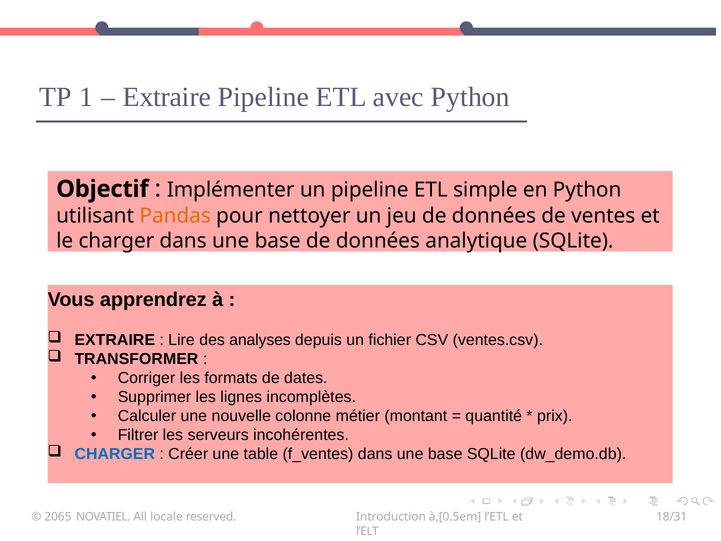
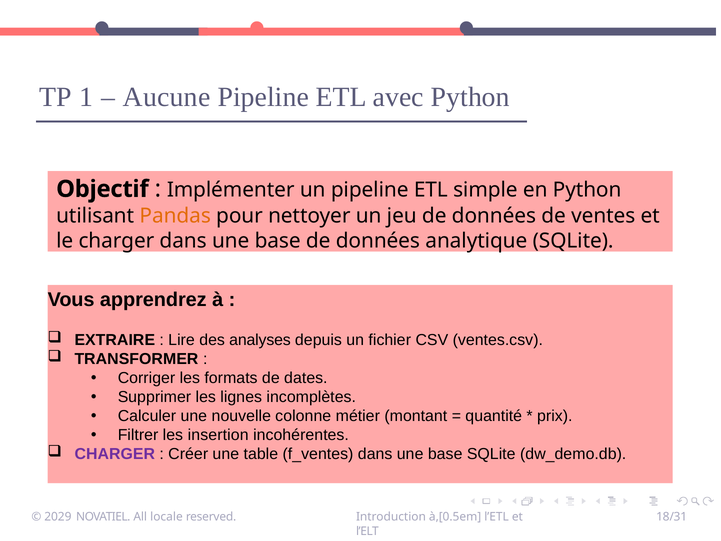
Extraire at (167, 97): Extraire -> Aucune
serveurs: serveurs -> insertion
CHARGER at (115, 454) colour: blue -> purple
2065: 2065 -> 2029
